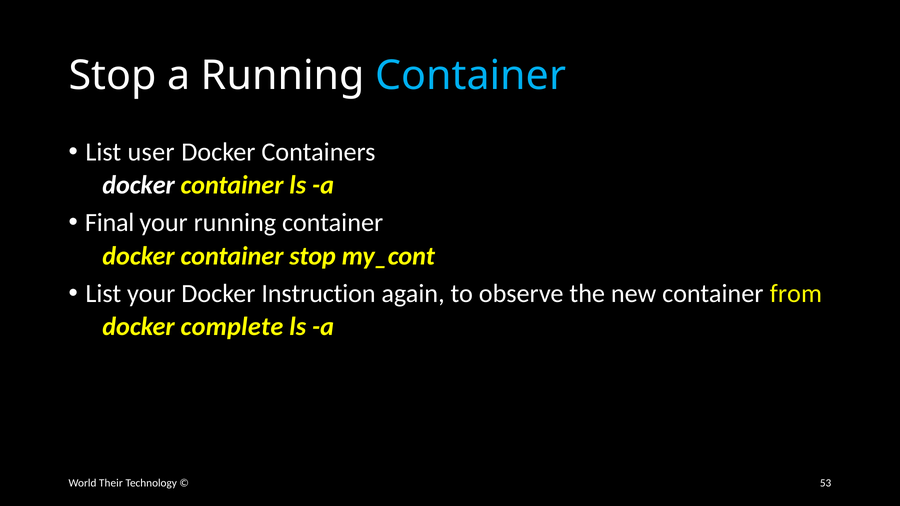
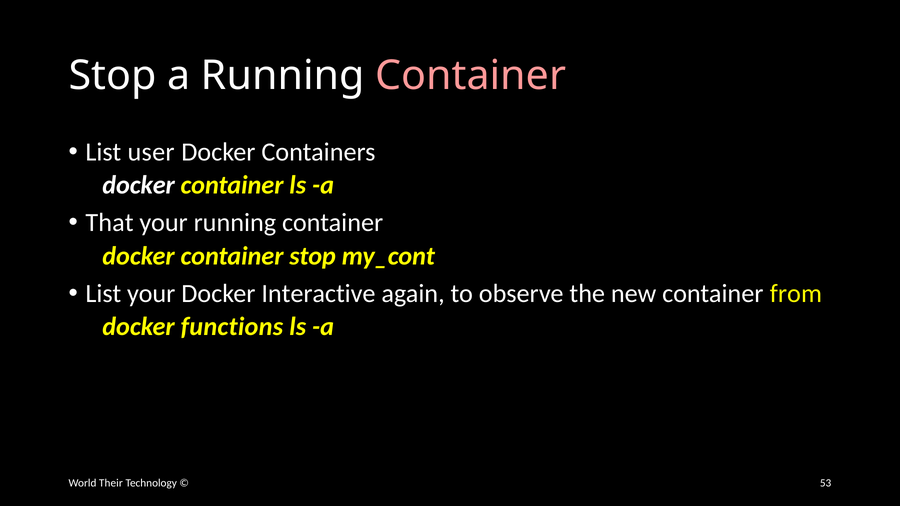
Container at (471, 76) colour: light blue -> pink
Final: Final -> That
Instruction: Instruction -> Interactive
complete: complete -> functions
